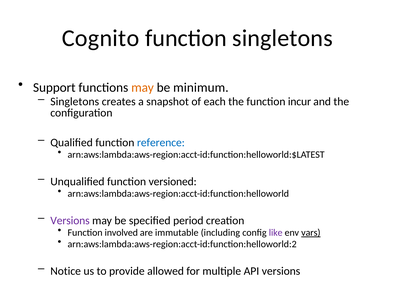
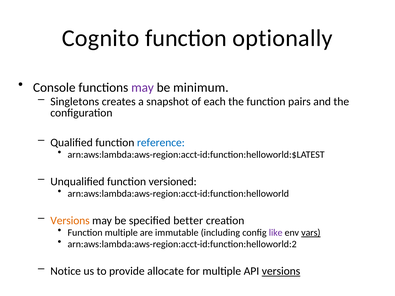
function singletons: singletons -> optionally
Support: Support -> Console
may at (143, 88) colour: orange -> purple
incur: incur -> pairs
Versions at (70, 221) colour: purple -> orange
period: period -> better
Function involved: involved -> multiple
allowed: allowed -> allocate
versions at (281, 271) underline: none -> present
